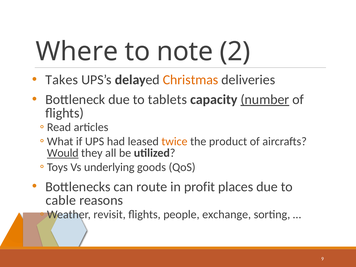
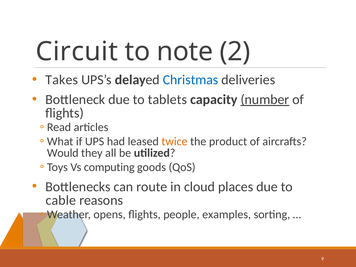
Where: Where -> Circuit
Christmas colour: orange -> blue
Would underline: present -> none
underlying: underlying -> computing
profit: profit -> cloud
revisit: revisit -> opens
exchange: exchange -> examples
